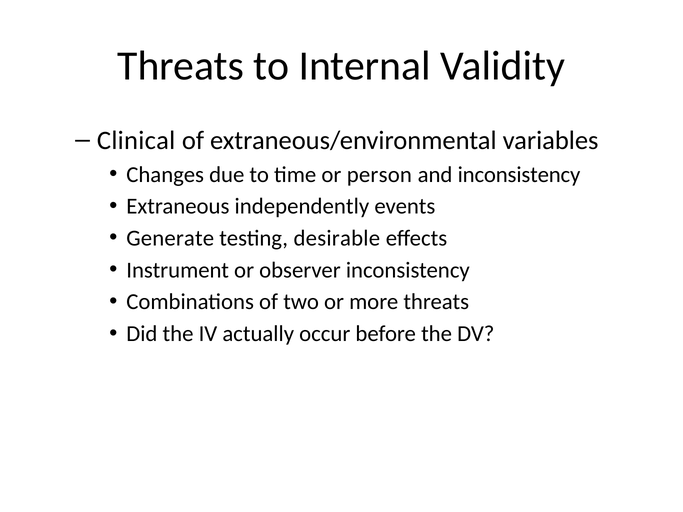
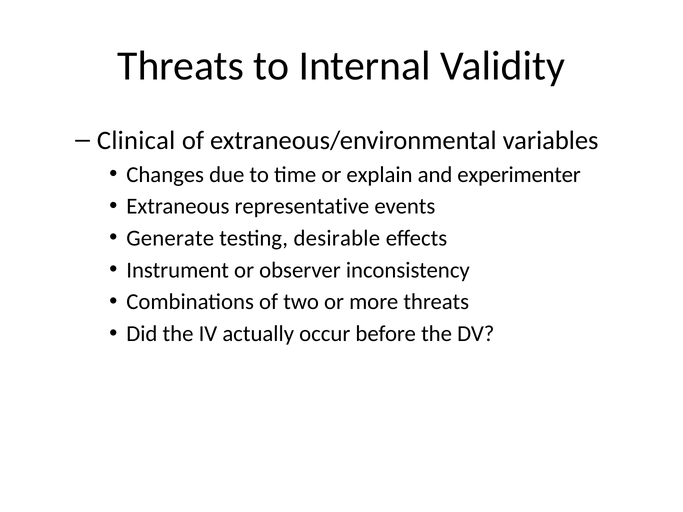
person: person -> explain
and inconsistency: inconsistency -> experimenter
independently: independently -> representative
